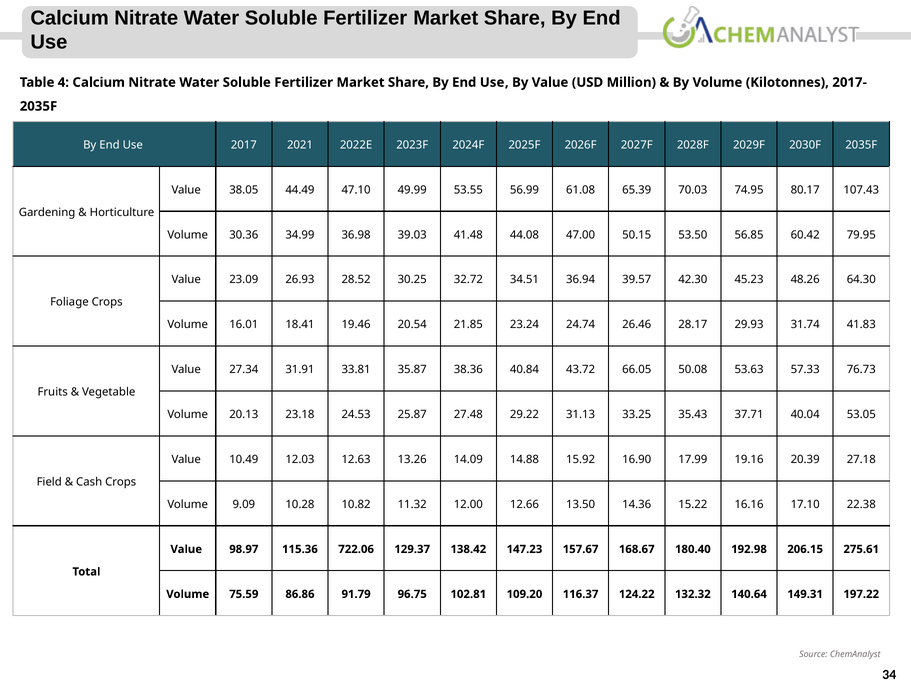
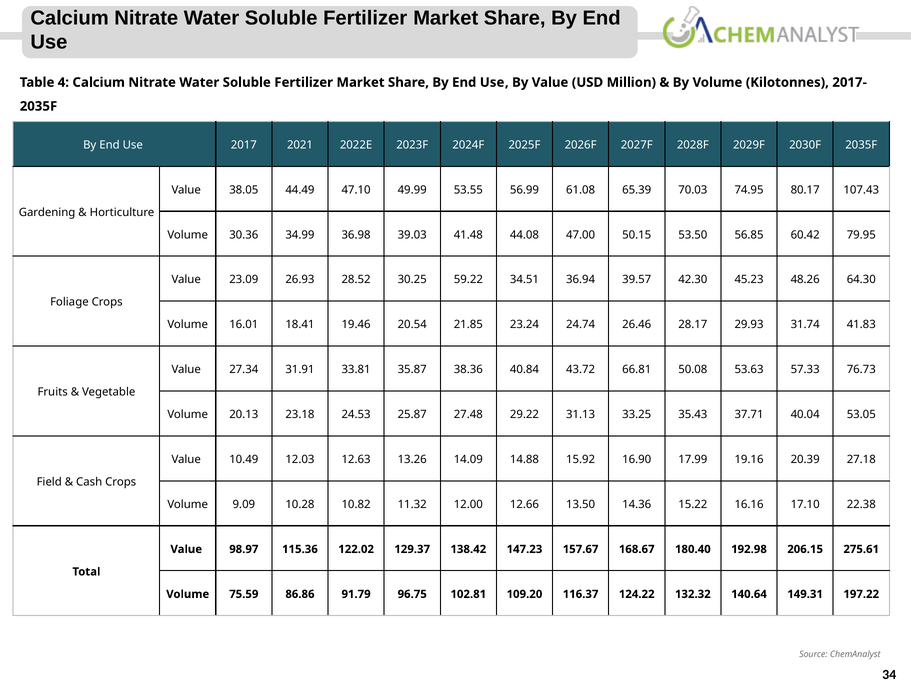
32.72: 32.72 -> 59.22
66.05: 66.05 -> 66.81
722.06: 722.06 -> 122.02
